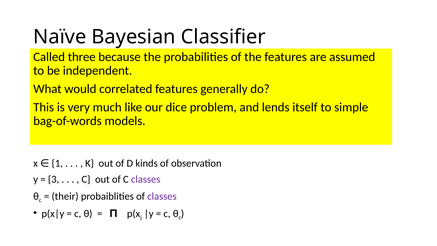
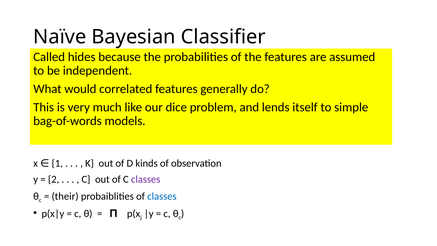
three: three -> hides
3: 3 -> 2
classes at (162, 196) colour: purple -> blue
